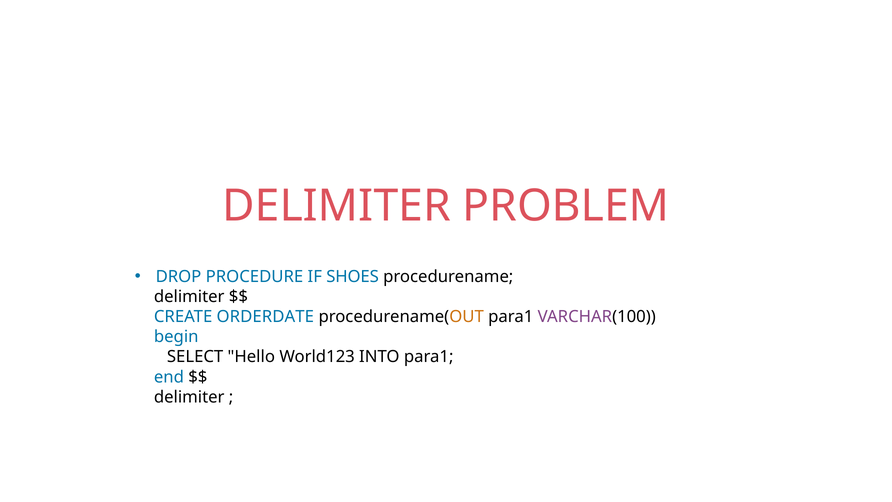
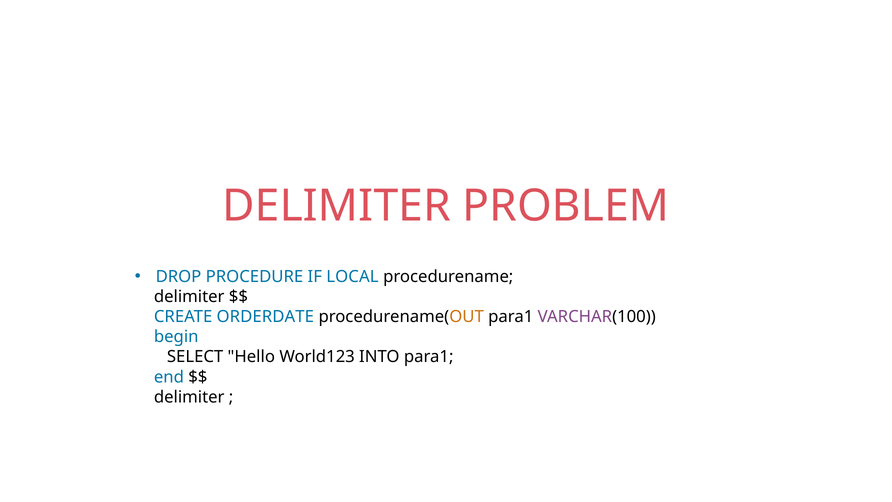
SHOES: SHOES -> LOCAL
